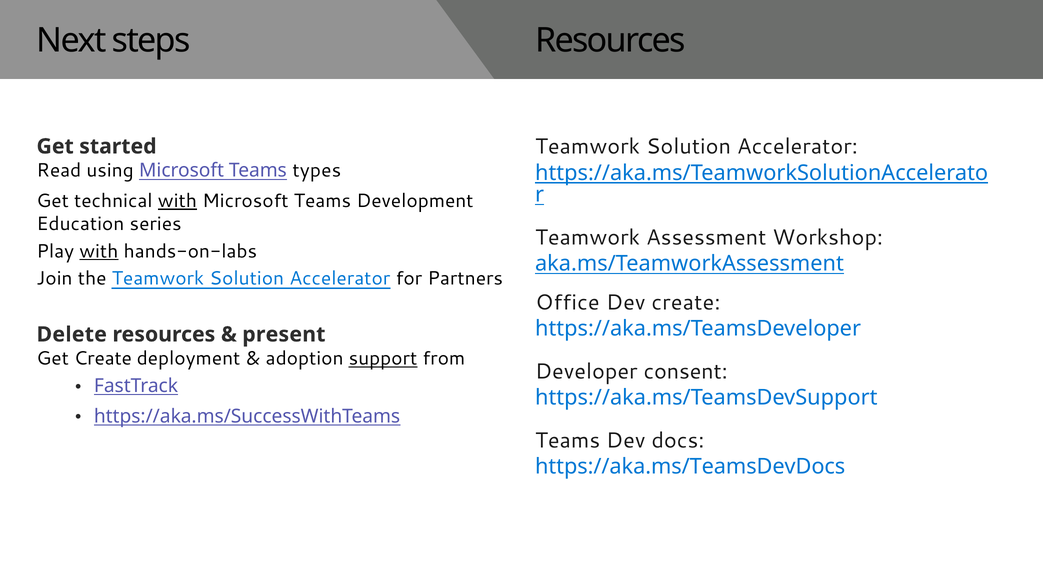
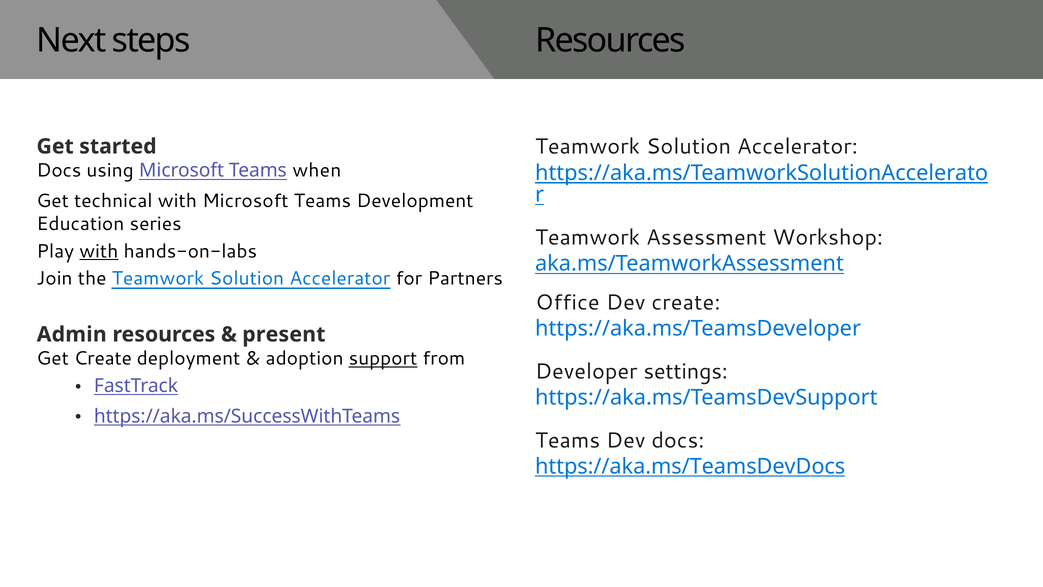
Read at (59, 170): Read -> Docs
types: types -> when
with at (177, 201) underline: present -> none
Delete: Delete -> Admin
consent: consent -> settings
https://aka.ms/TeamsDevDocs underline: none -> present
